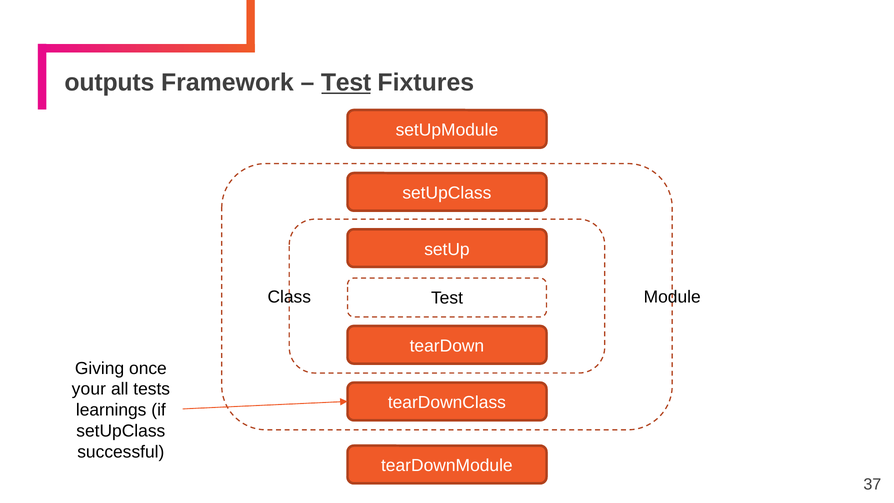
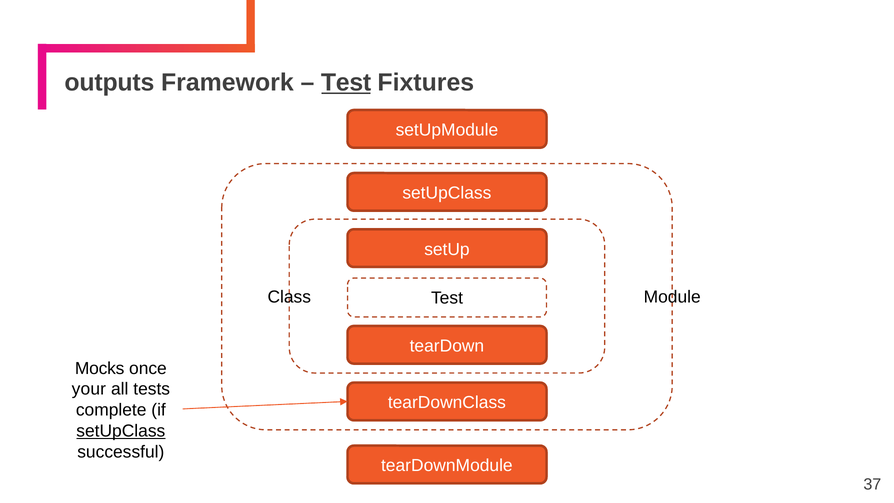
Giving: Giving -> Mocks
learnings: learnings -> complete
setUpClass at (121, 431) underline: none -> present
